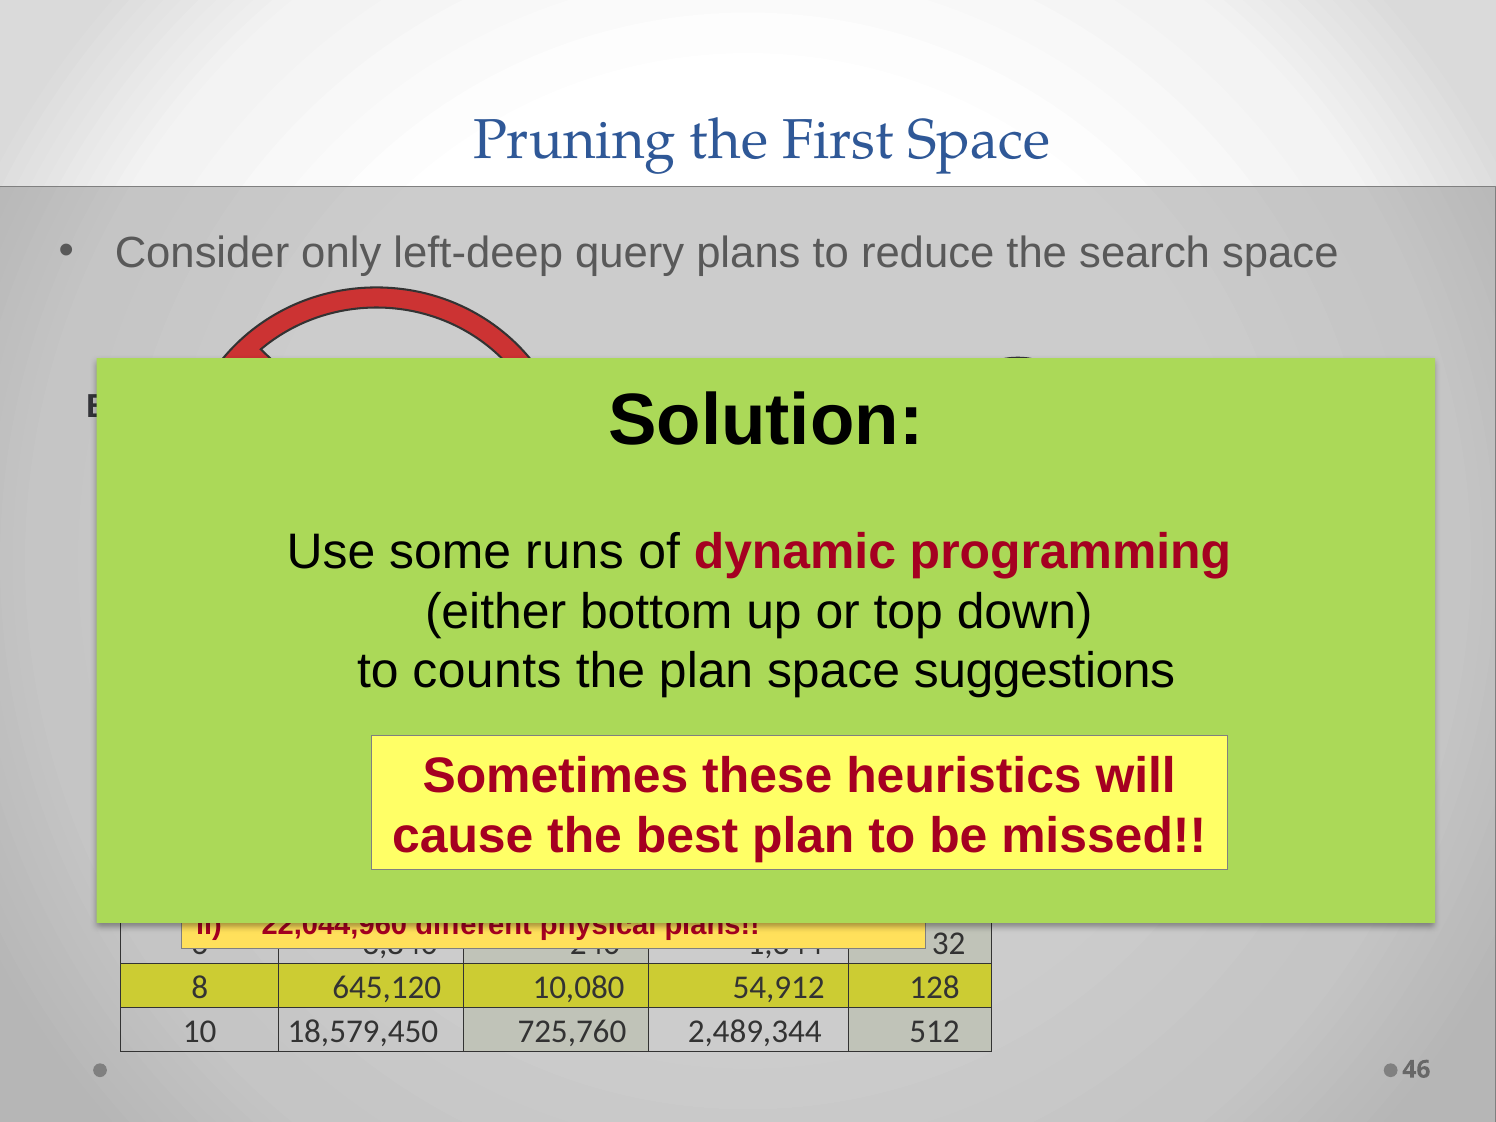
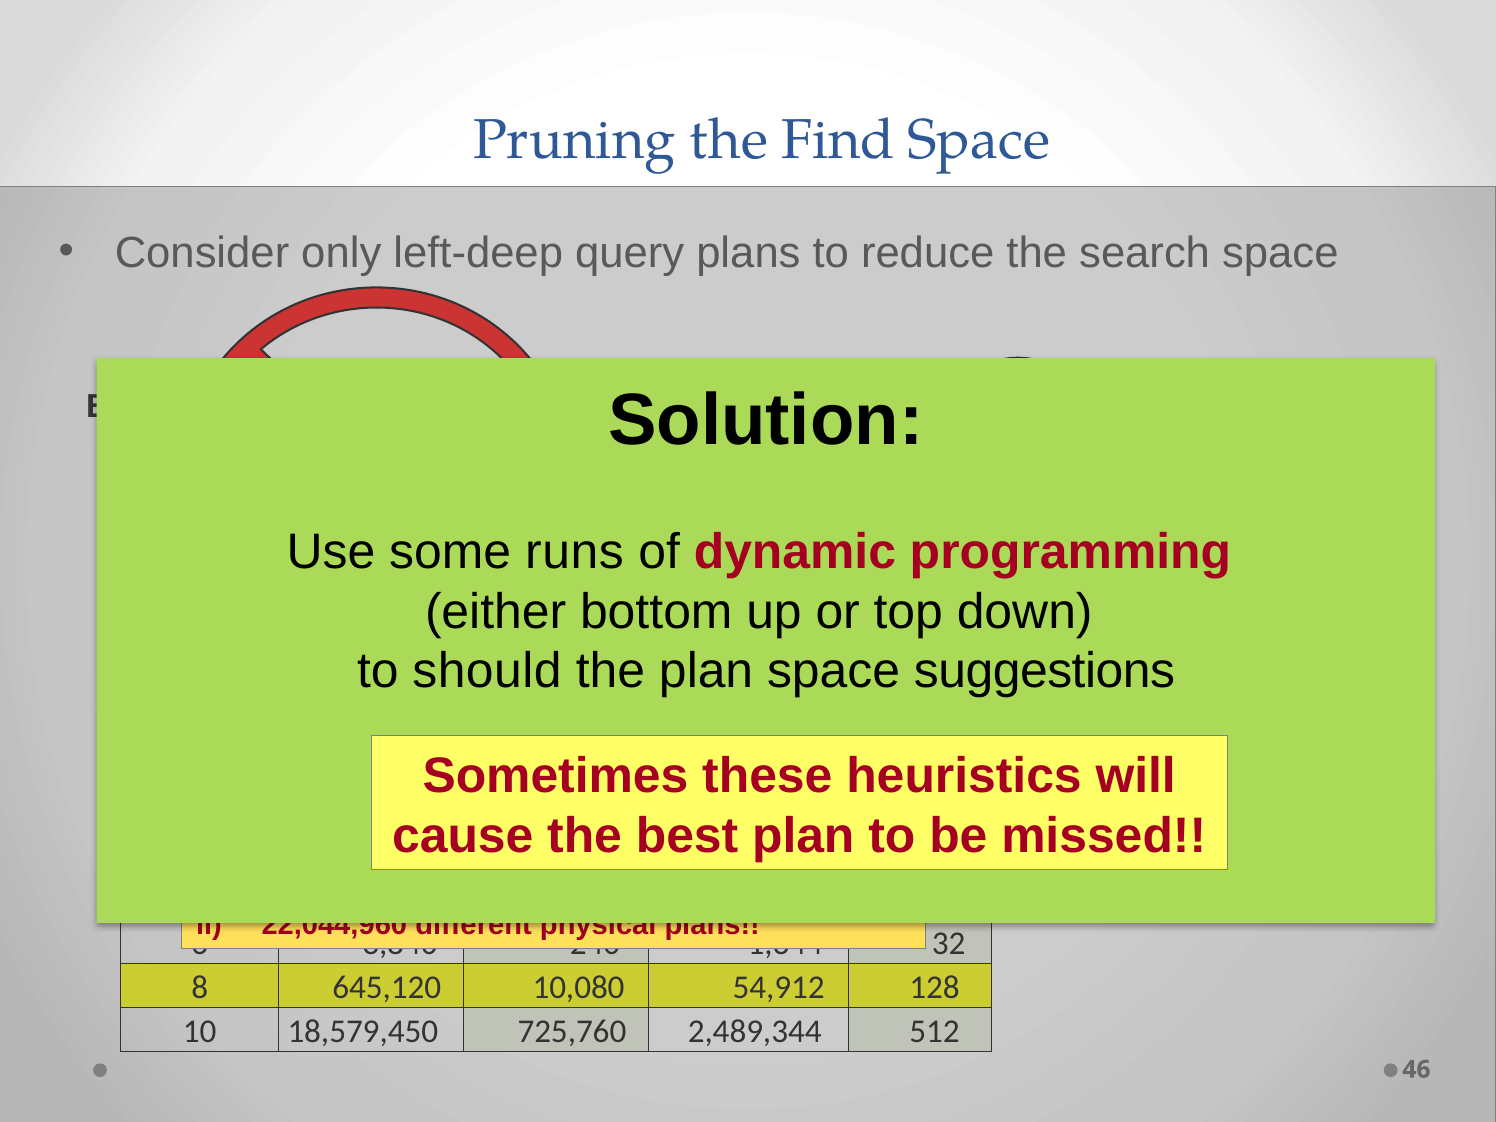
First: First -> Find
to counts: counts -> should
